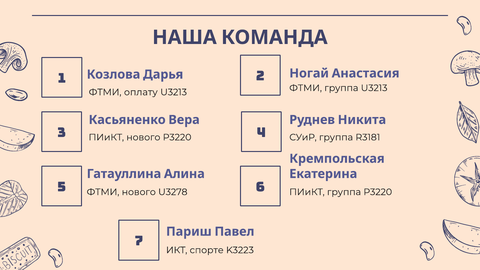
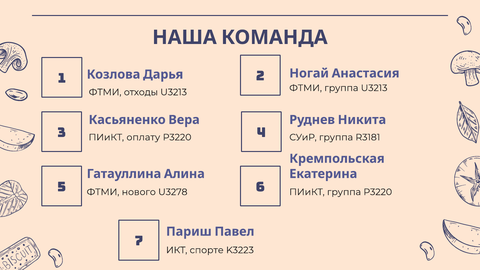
оплату: оплату -> отходы
ПИиКТ нового: нового -> оплату
